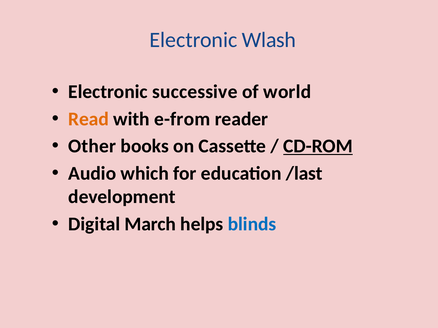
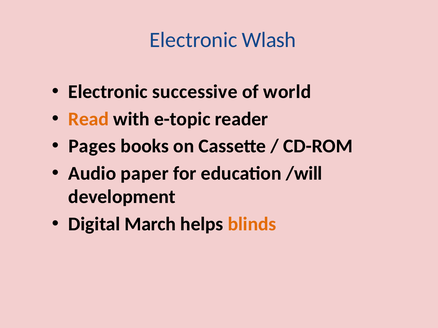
e-from: e-from -> e-topic
Other: Other -> Pages
CD-ROM underline: present -> none
which: which -> paper
/last: /last -> /will
blinds colour: blue -> orange
